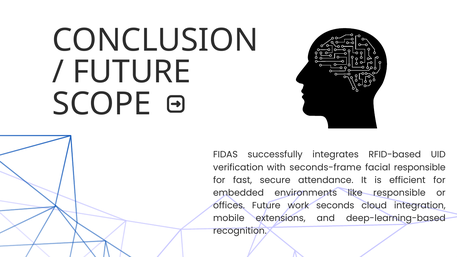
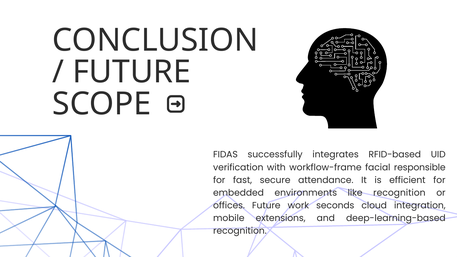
seconds-frame: seconds-frame -> workflow-frame
like responsible: responsible -> recognition
